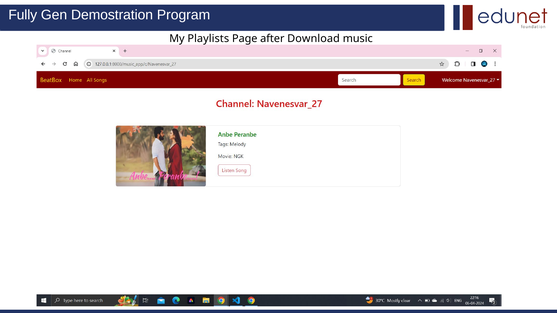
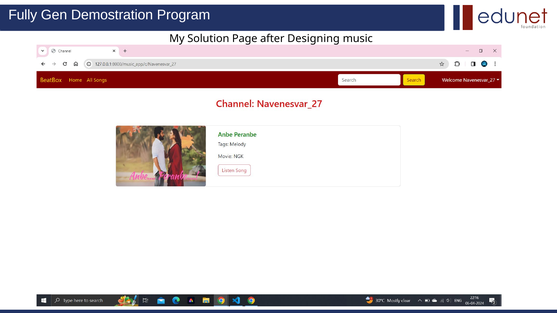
Playlists: Playlists -> Solution
Download: Download -> Designing
